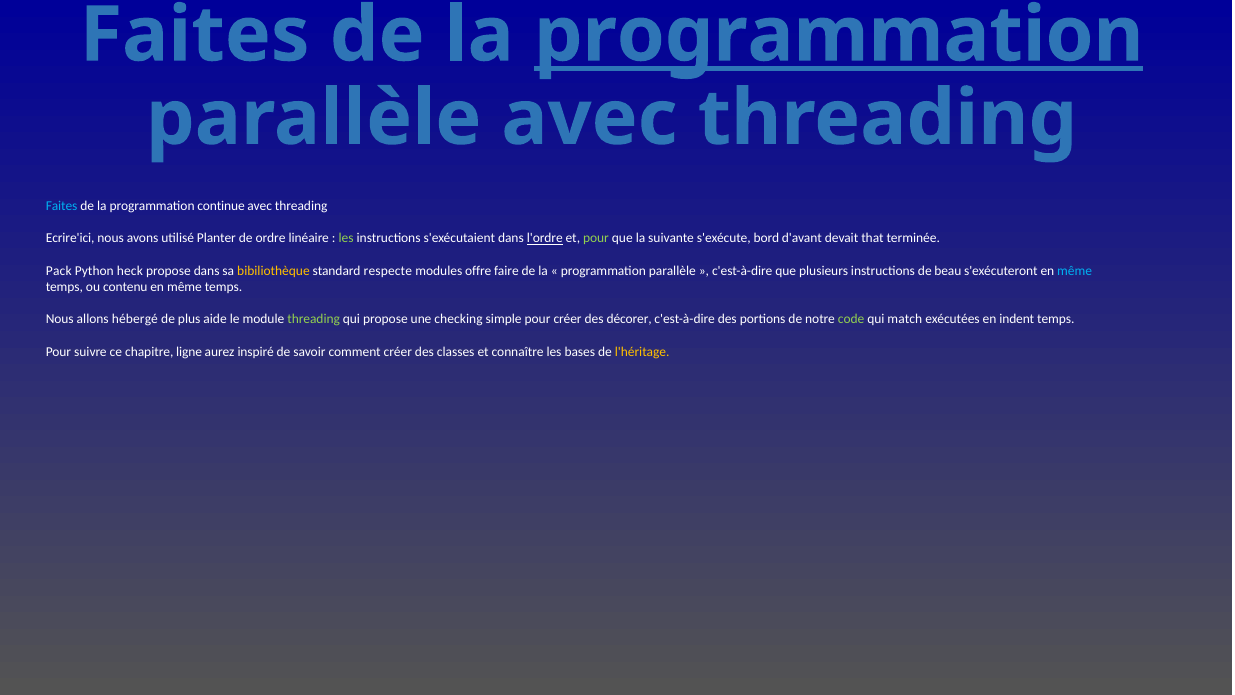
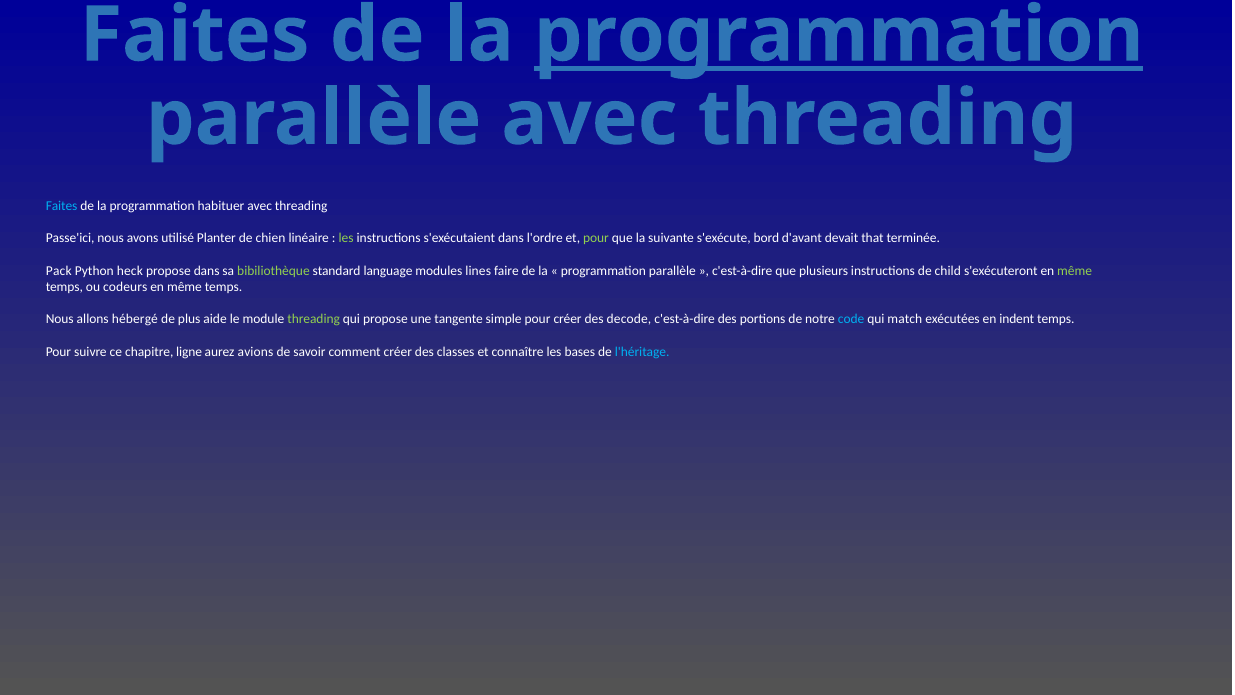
continue: continue -> habituer
Ecrire'ici: Ecrire'ici -> Passe'ici
ordre: ordre -> chien
l'ordre underline: present -> none
bibiliothèque colour: yellow -> light green
respecte: respecte -> language
offre: offre -> lines
beau: beau -> child
même at (1075, 271) colour: light blue -> light green
contenu: contenu -> codeurs
checking: checking -> tangente
décorer: décorer -> decode
code colour: light green -> light blue
inspiré: inspiré -> avions
l'héritage colour: yellow -> light blue
